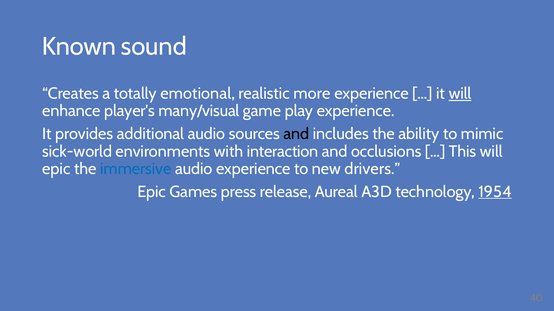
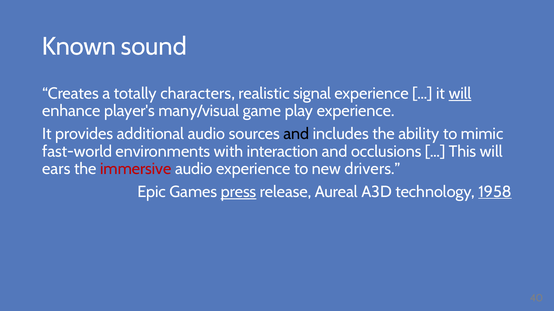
emotional: emotional -> characters
more: more -> signal
sick-world: sick-world -> fast-world
epic at (56, 169): epic -> ears
immersive colour: blue -> red
press underline: none -> present
1954: 1954 -> 1958
